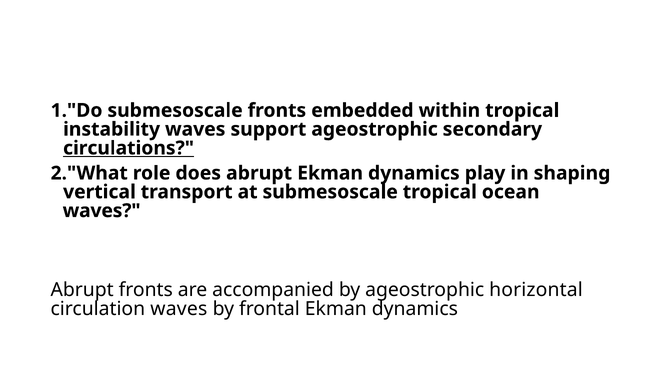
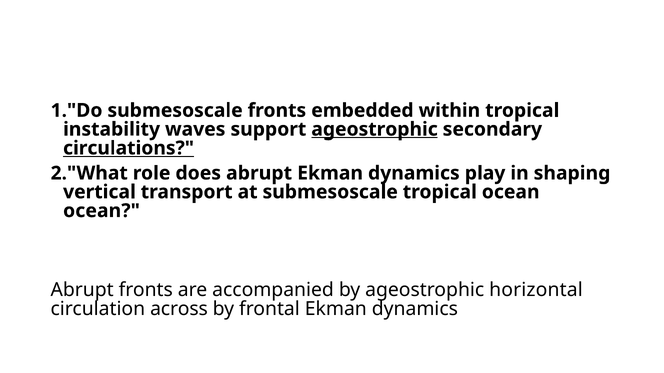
ageostrophic at (375, 129) underline: none -> present
waves at (102, 211): waves -> ocean
circulation waves: waves -> across
